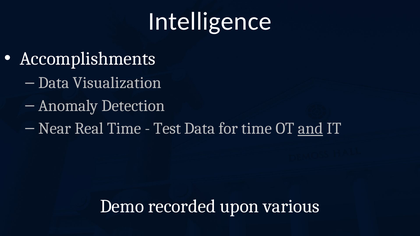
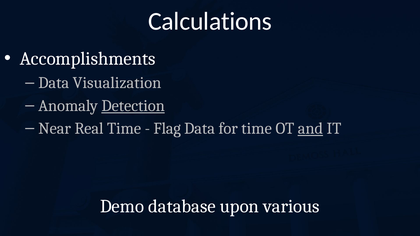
Intelligence: Intelligence -> Calculations
Detection underline: none -> present
Test: Test -> Flag
recorded: recorded -> database
